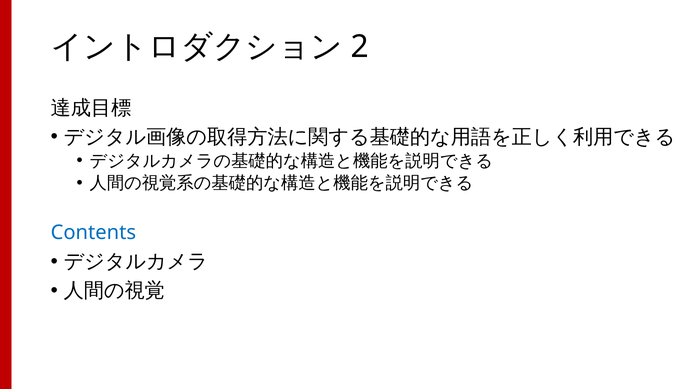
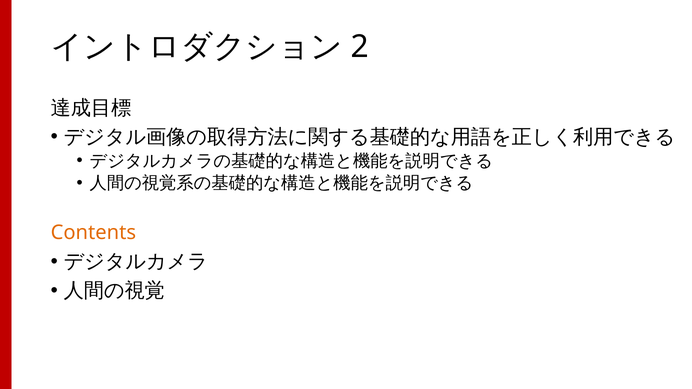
Contents colour: blue -> orange
